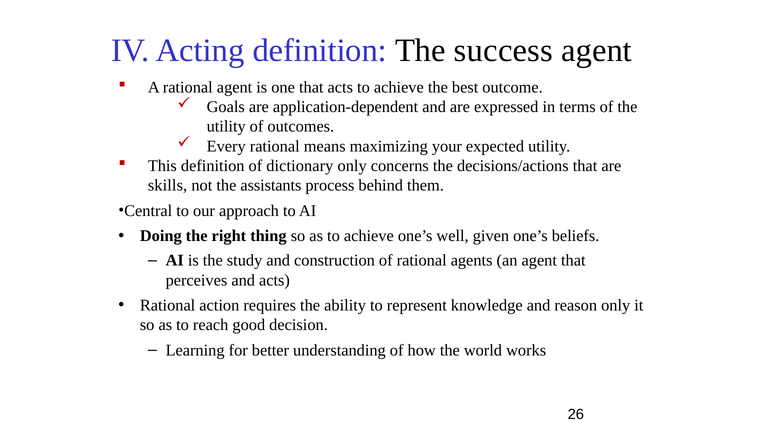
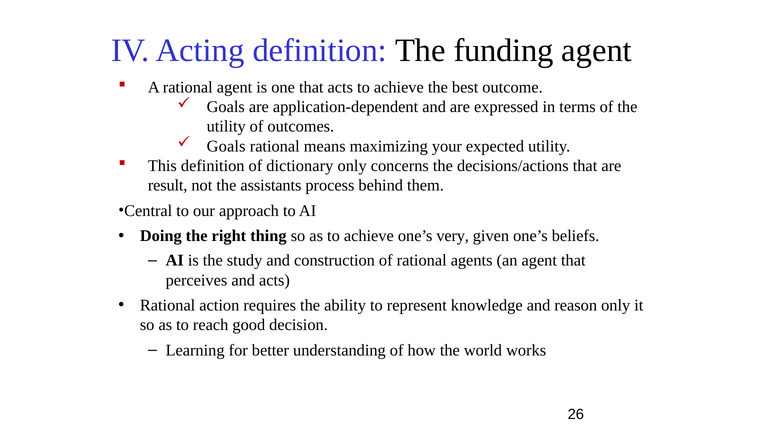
success: success -> funding
Every at (226, 146): Every -> Goals
skills: skills -> result
well: well -> very
